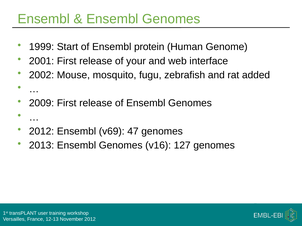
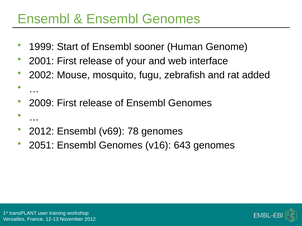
protein: protein -> sooner
47: 47 -> 78
2013: 2013 -> 2051
127: 127 -> 643
